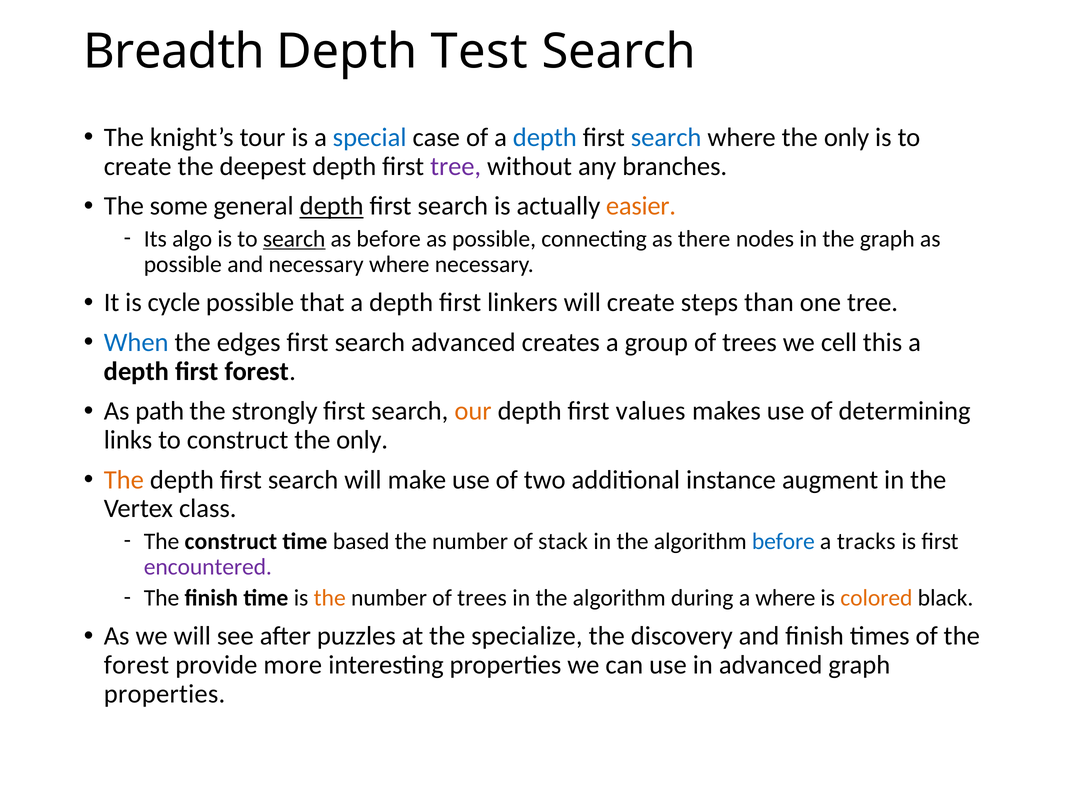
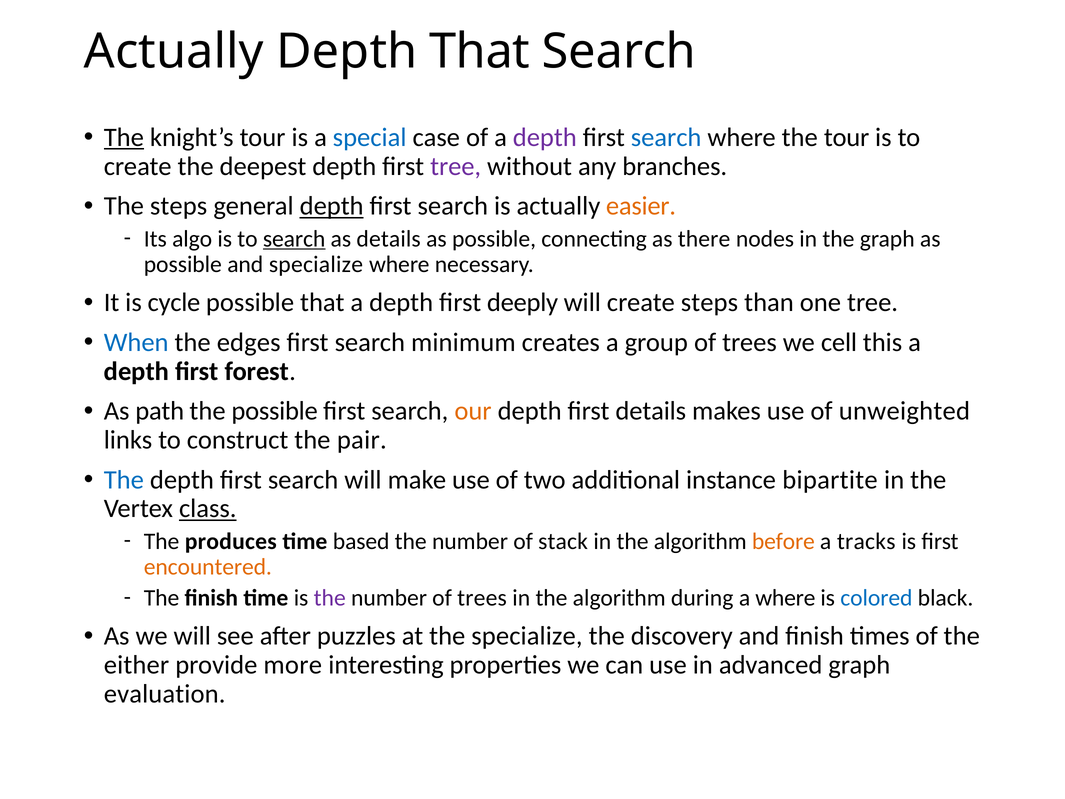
Breadth at (174, 52): Breadth -> Actually
Depth Test: Test -> That
The at (124, 137) underline: none -> present
depth at (545, 137) colour: blue -> purple
where the only: only -> tour
The some: some -> steps
as before: before -> details
and necessary: necessary -> specialize
linkers: linkers -> deeply
search advanced: advanced -> minimum
the strongly: strongly -> possible
first values: values -> details
determining: determining -> unweighted
construct the only: only -> pair
The at (124, 480) colour: orange -> blue
augment: augment -> bipartite
class underline: none -> present
The construct: construct -> produces
before at (783, 541) colour: blue -> orange
encountered colour: purple -> orange
the at (330, 598) colour: orange -> purple
colored colour: orange -> blue
forest at (136, 665): forest -> either
properties at (165, 694): properties -> evaluation
